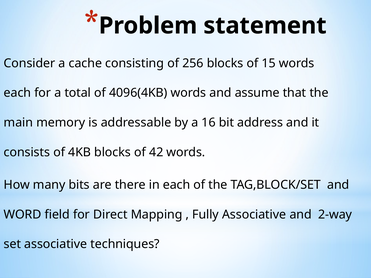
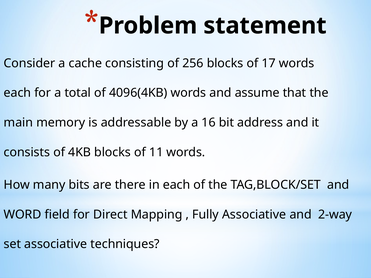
15: 15 -> 17
42: 42 -> 11
